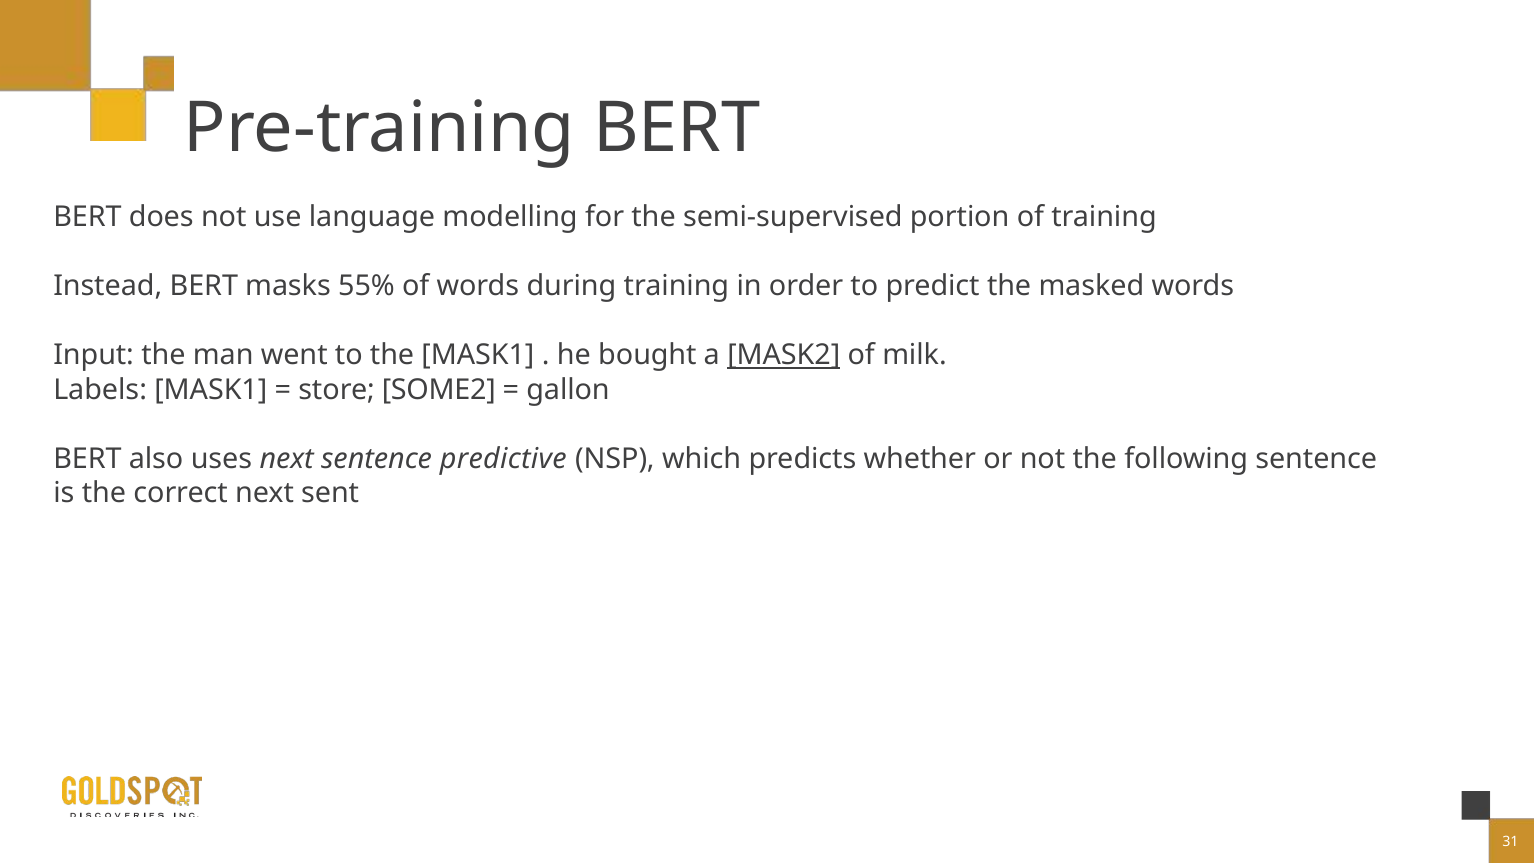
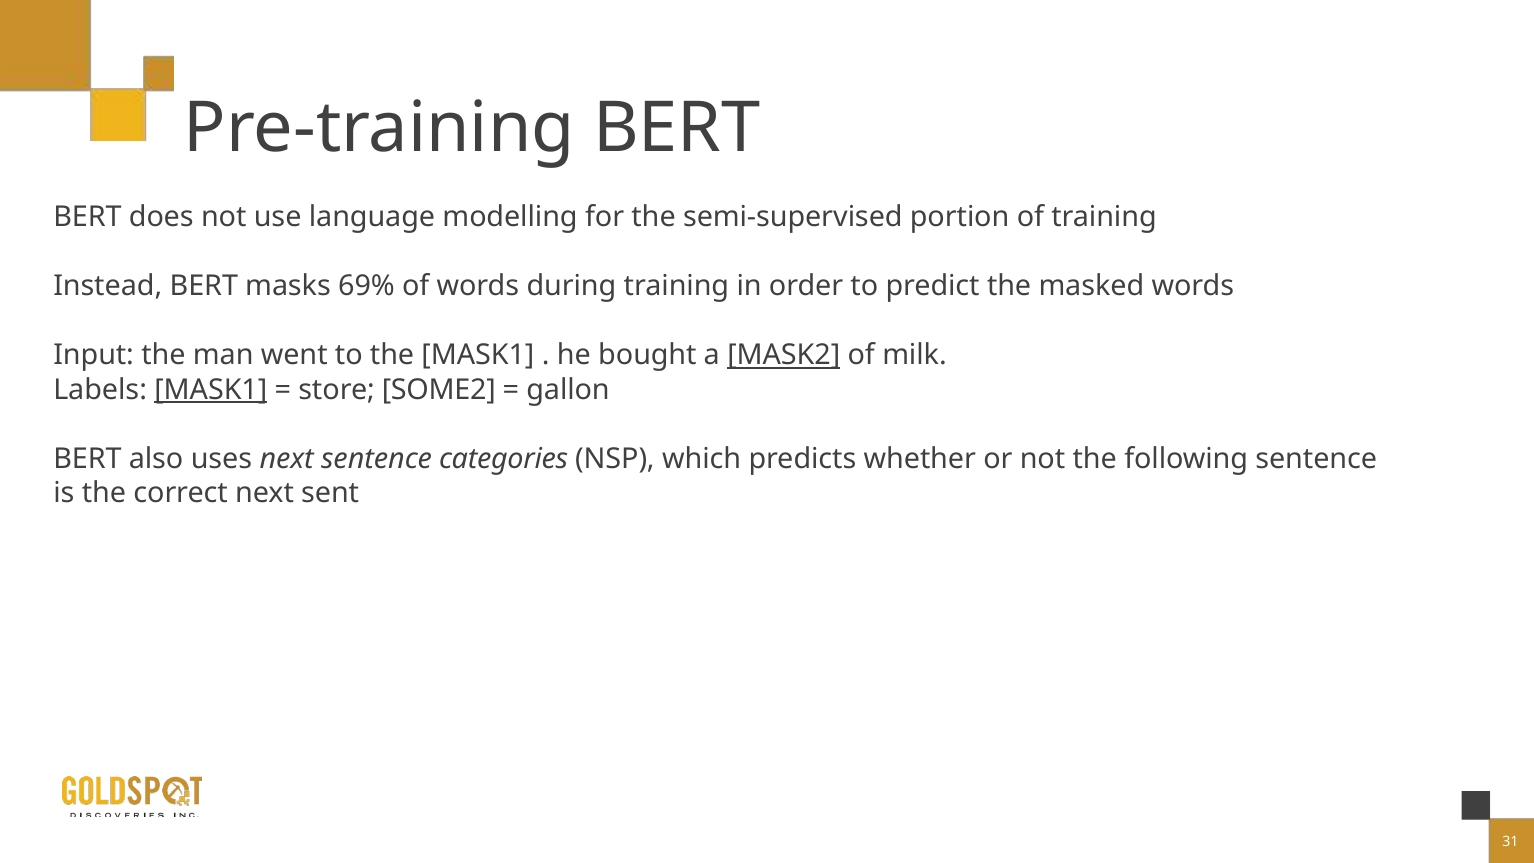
55%: 55% -> 69%
MASK1 at (211, 390) underline: none -> present
predictive: predictive -> categories
